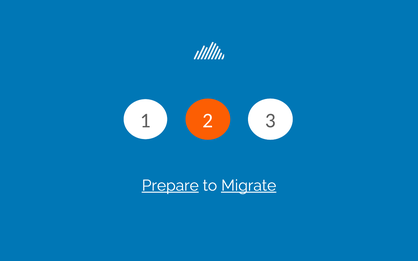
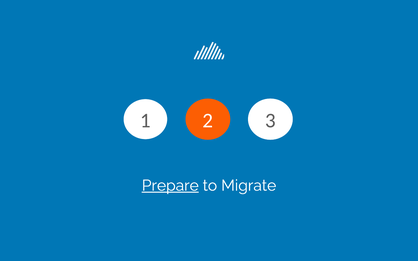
Migrate underline: present -> none
